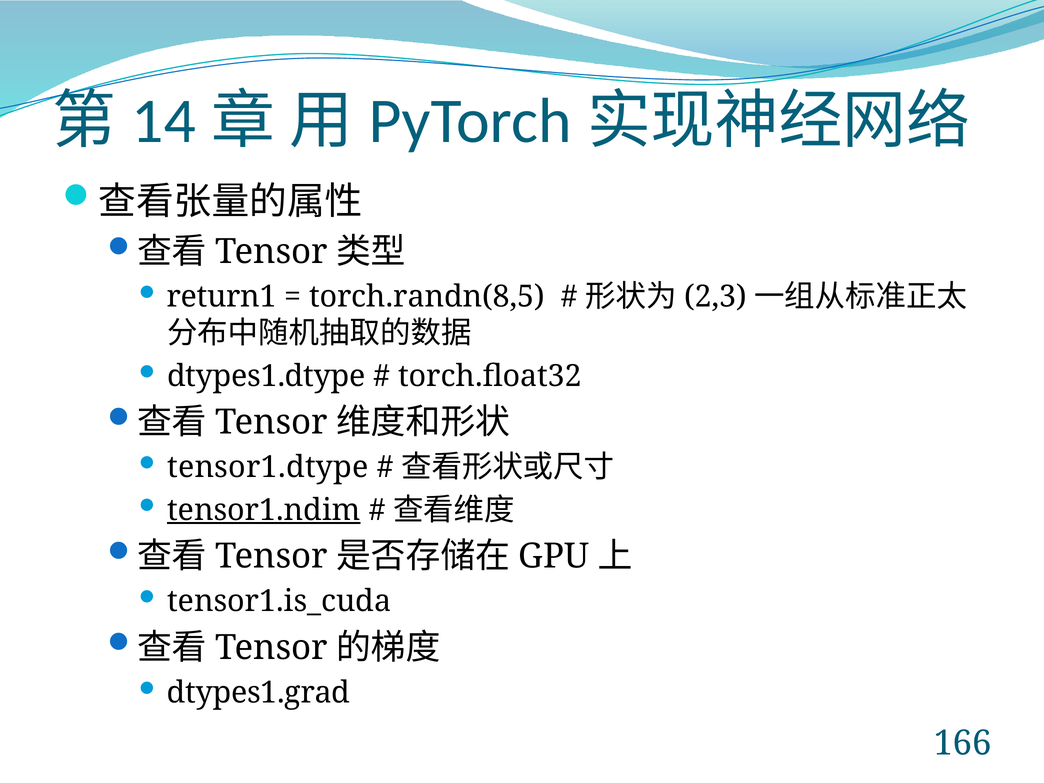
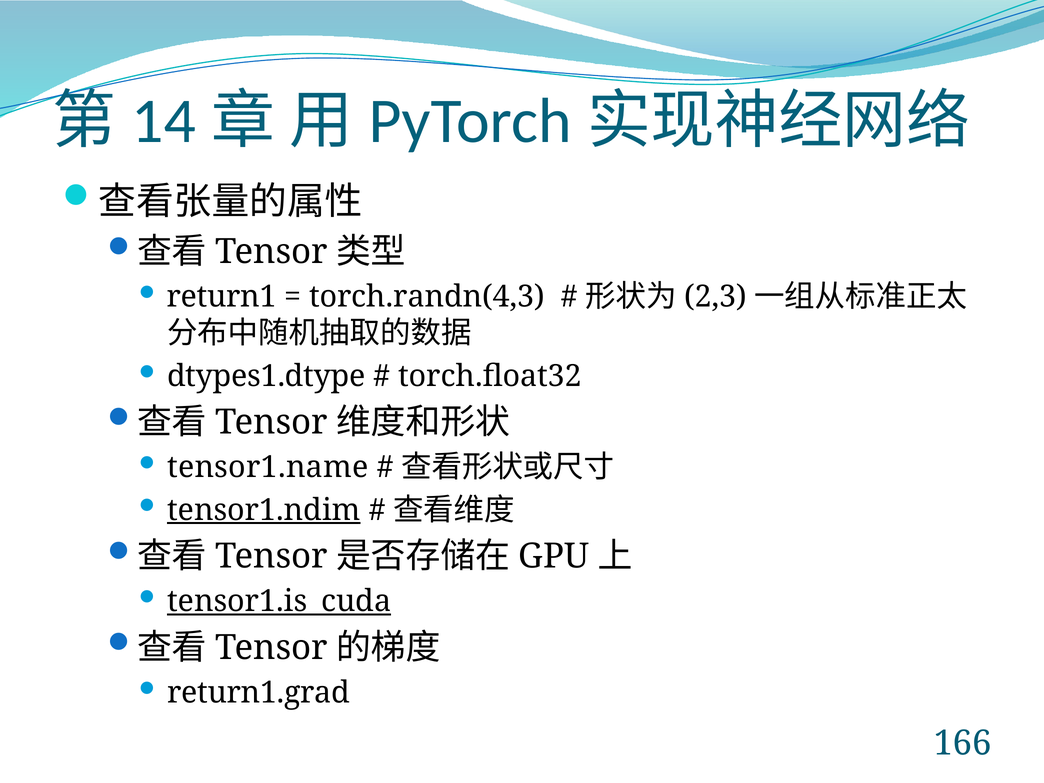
torch.randn(8,5: torch.randn(8,5 -> torch.randn(4,3
tensor1.dtype: tensor1.dtype -> tensor1.name
tensor1.is_cuda underline: none -> present
dtypes1.grad: dtypes1.grad -> return1.grad
